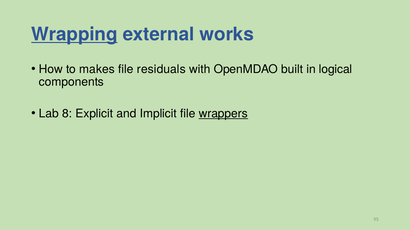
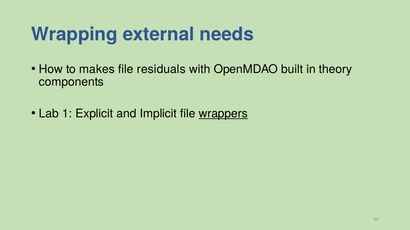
Wrapping underline: present -> none
works: works -> needs
logical: logical -> theory
8: 8 -> 1
